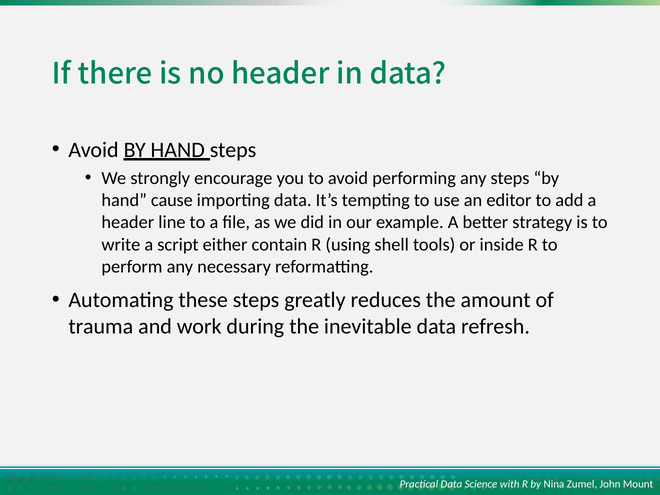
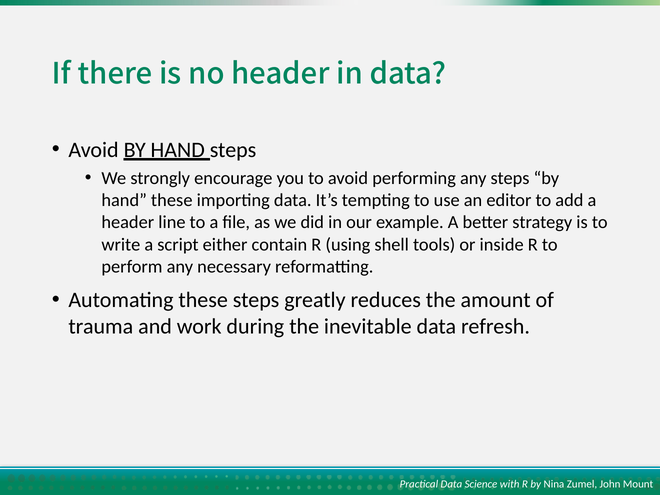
hand cause: cause -> these
